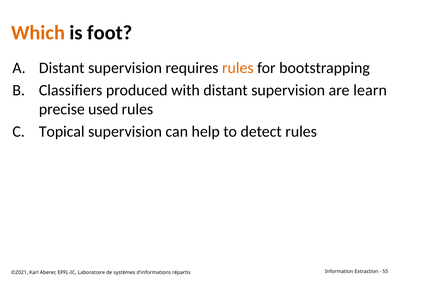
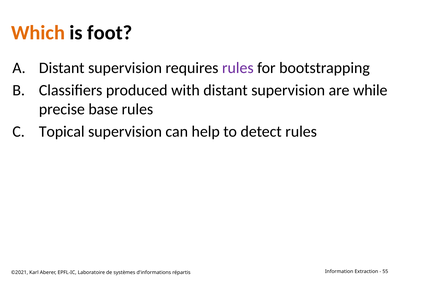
rules at (238, 68) colour: orange -> purple
learn: learn -> while
used: used -> base
